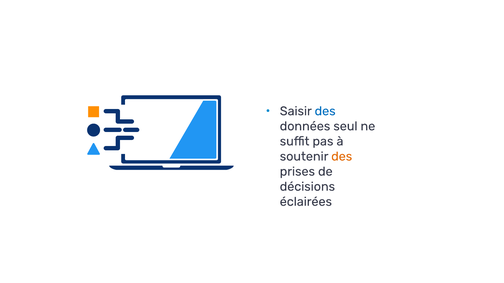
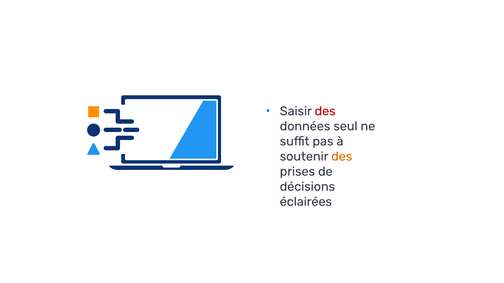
des at (325, 111) colour: blue -> red
